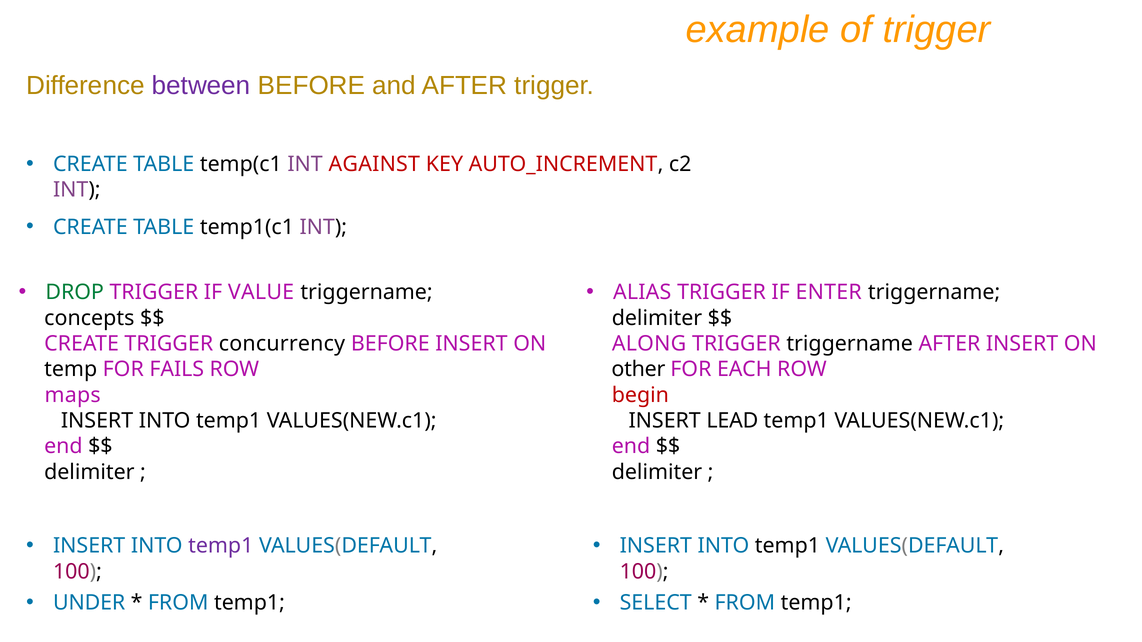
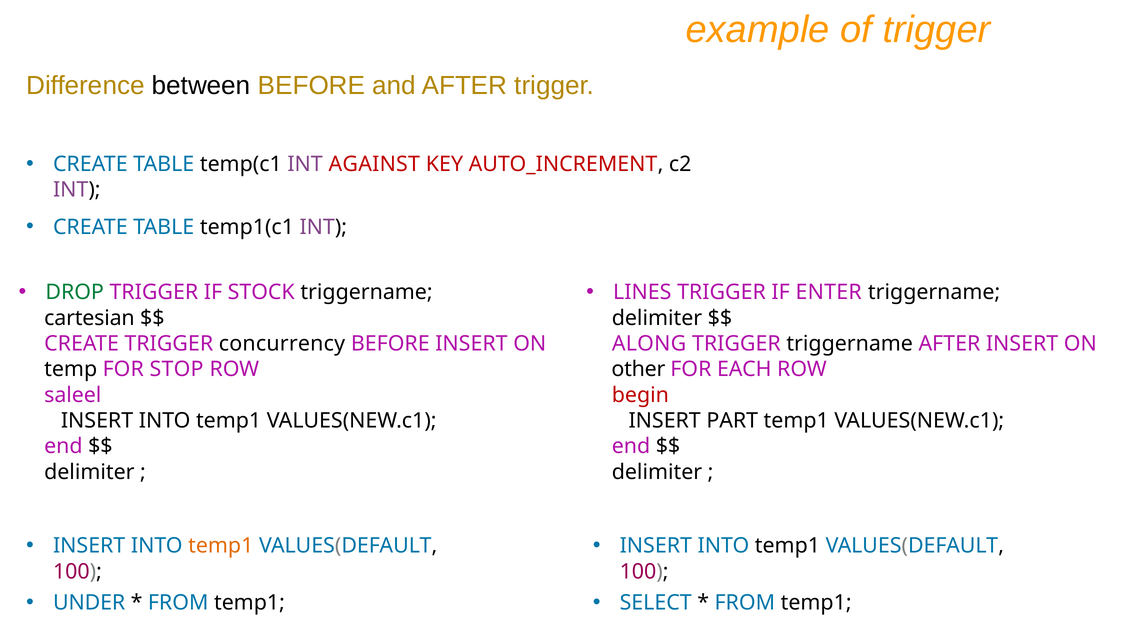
between colour: purple -> black
VALUE: VALUE -> STOCK
ALIAS: ALIAS -> LINES
concepts: concepts -> cartesian
FAILS: FAILS -> STOP
maps: maps -> saleel
LEAD: LEAD -> PART
temp1 at (221, 546) colour: purple -> orange
